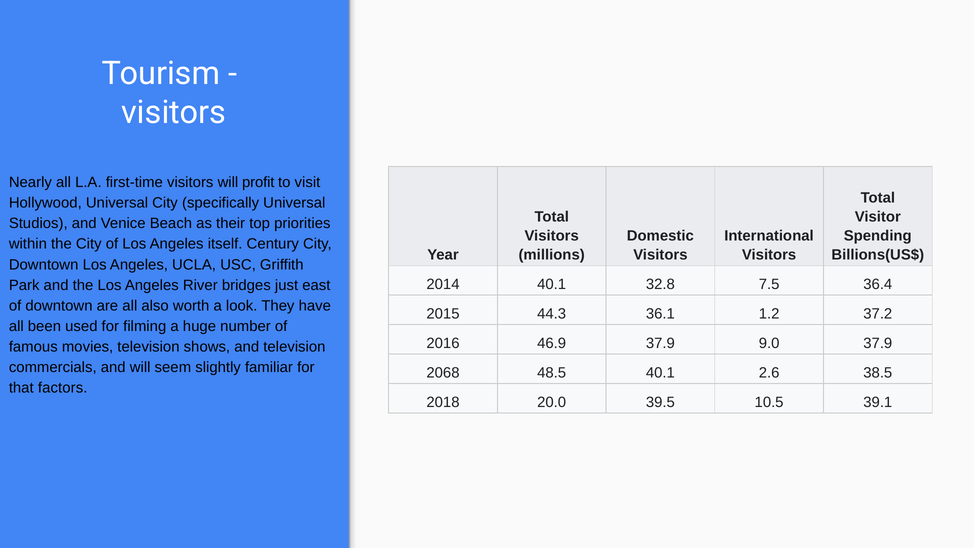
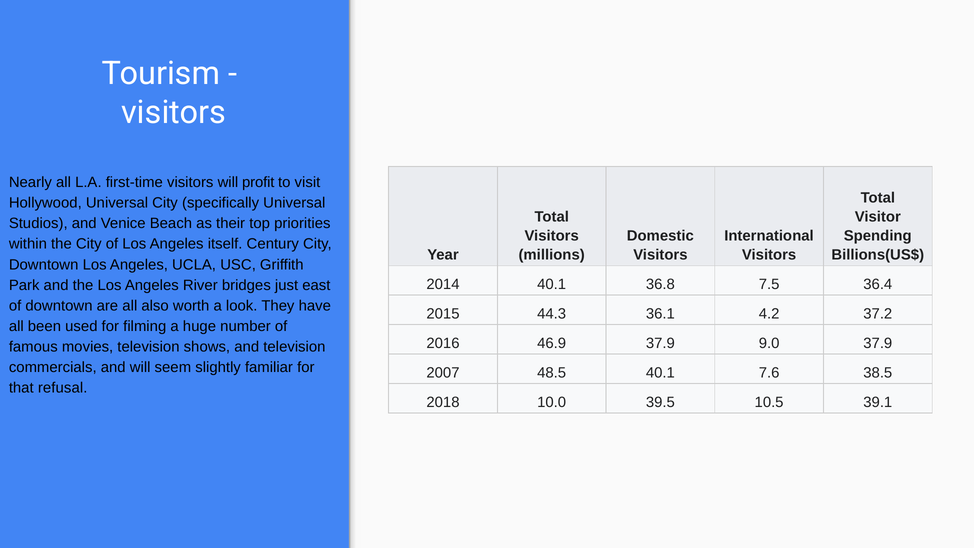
32.8: 32.8 -> 36.8
1.2: 1.2 -> 4.2
2068: 2068 -> 2007
2.6: 2.6 -> 7.6
factors: factors -> refusal
20.0: 20.0 -> 10.0
